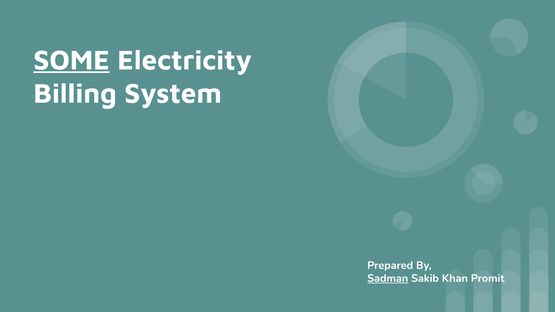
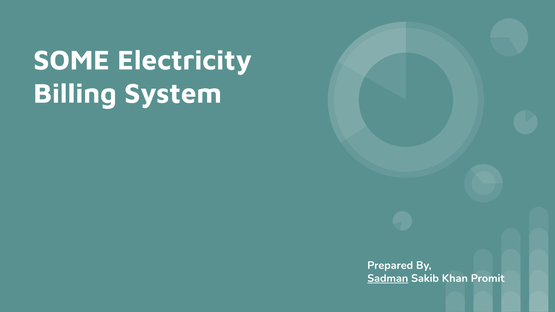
SOME underline: present -> none
